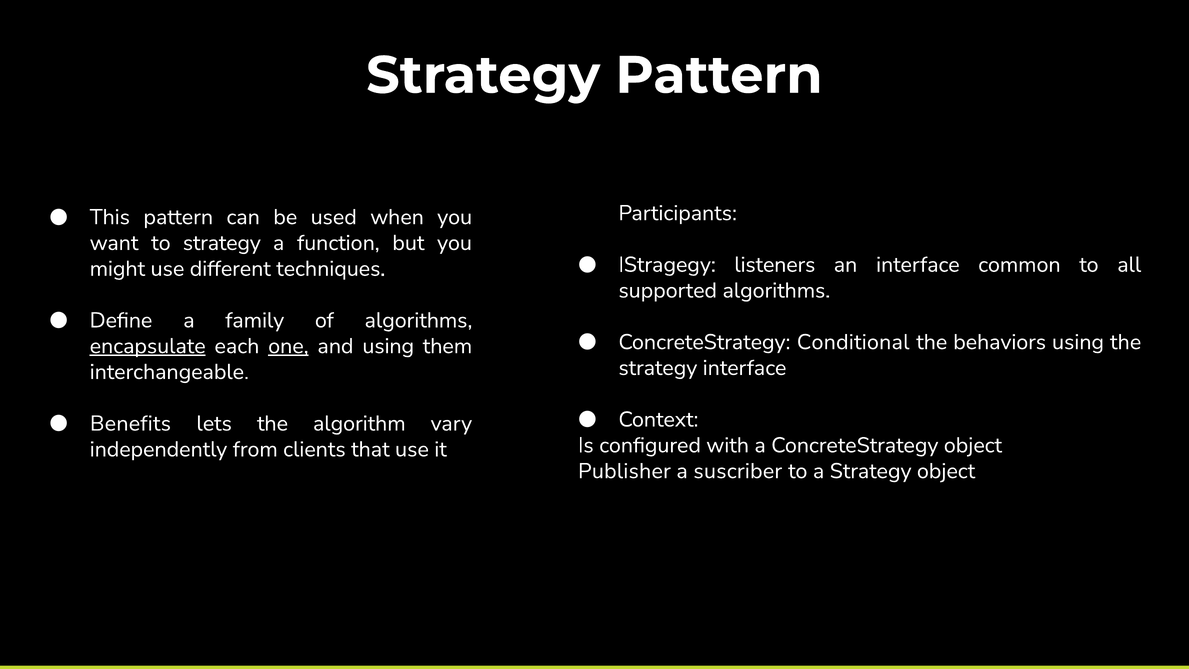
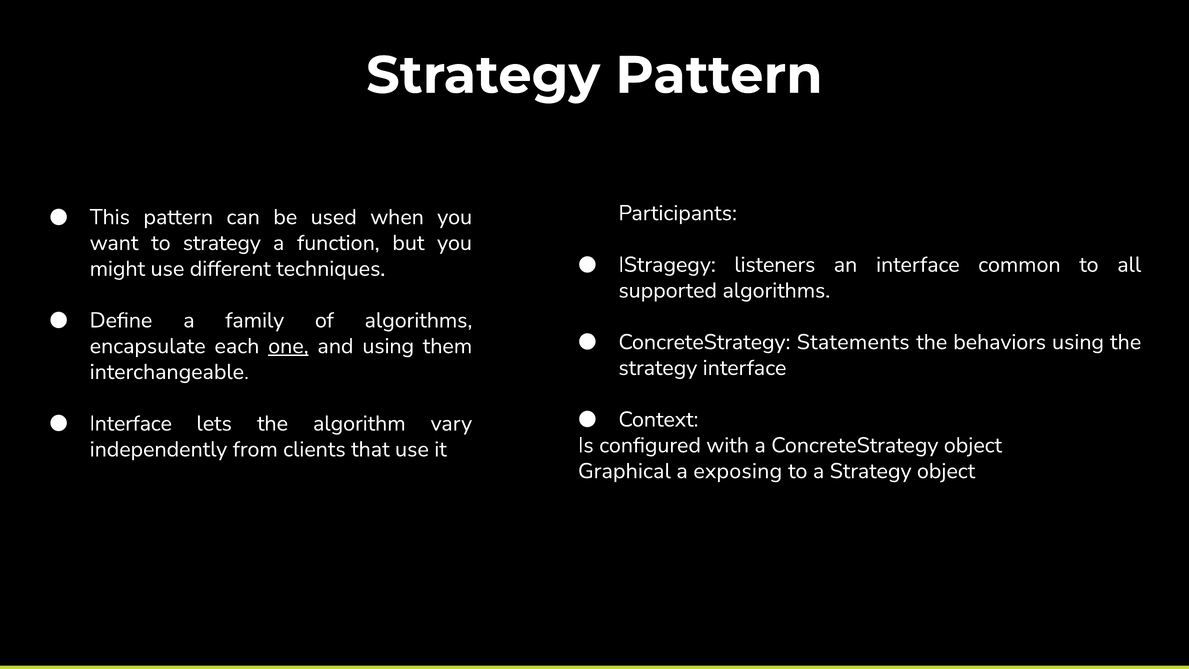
Conditional: Conditional -> Statements
encapsulate underline: present -> none
Benefits at (130, 423): Benefits -> Interface
Publisher: Publisher -> Graphical
suscriber: suscriber -> exposing
